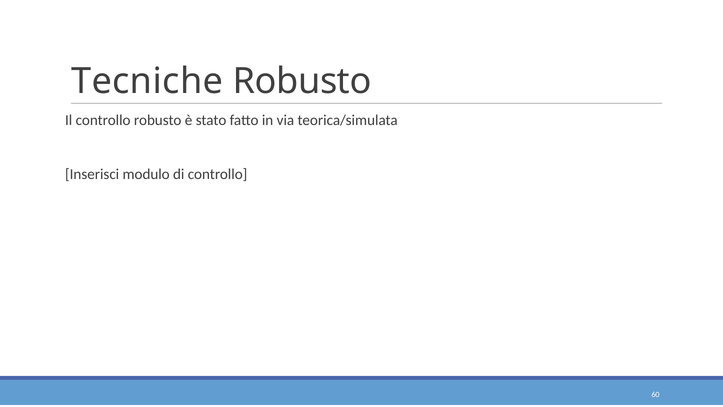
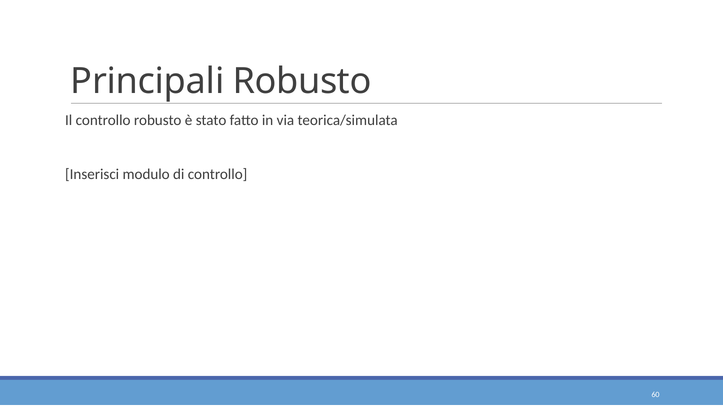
Tecniche: Tecniche -> Principali
